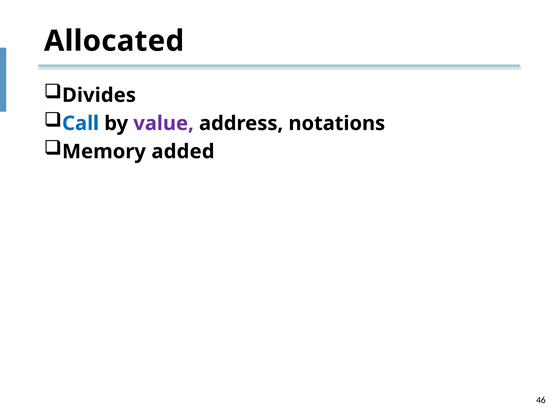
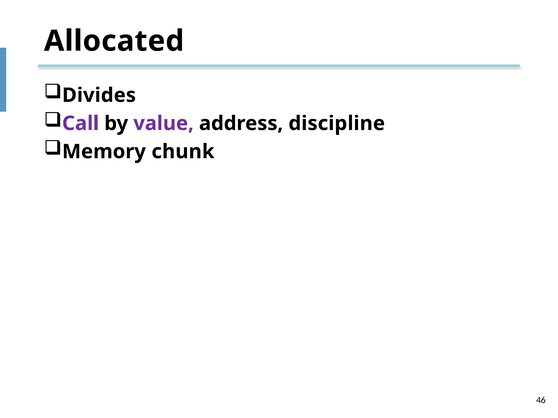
Call colour: blue -> purple
notations: notations -> discipline
added: added -> chunk
